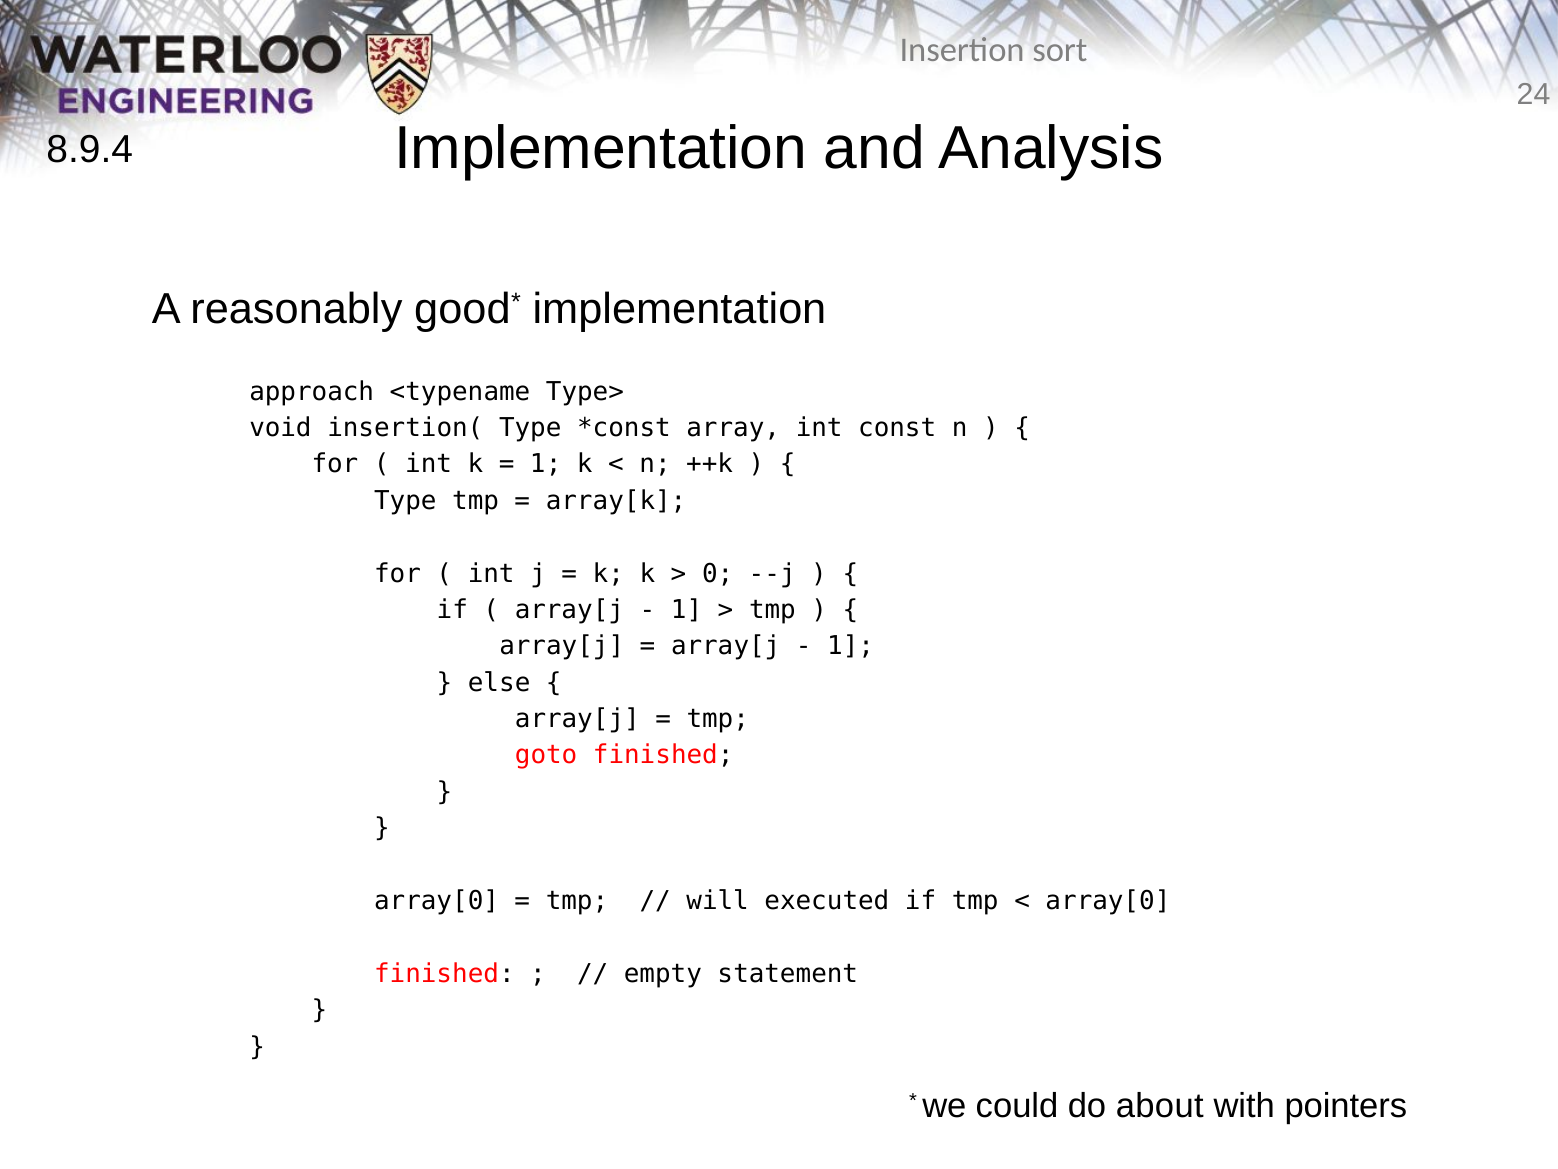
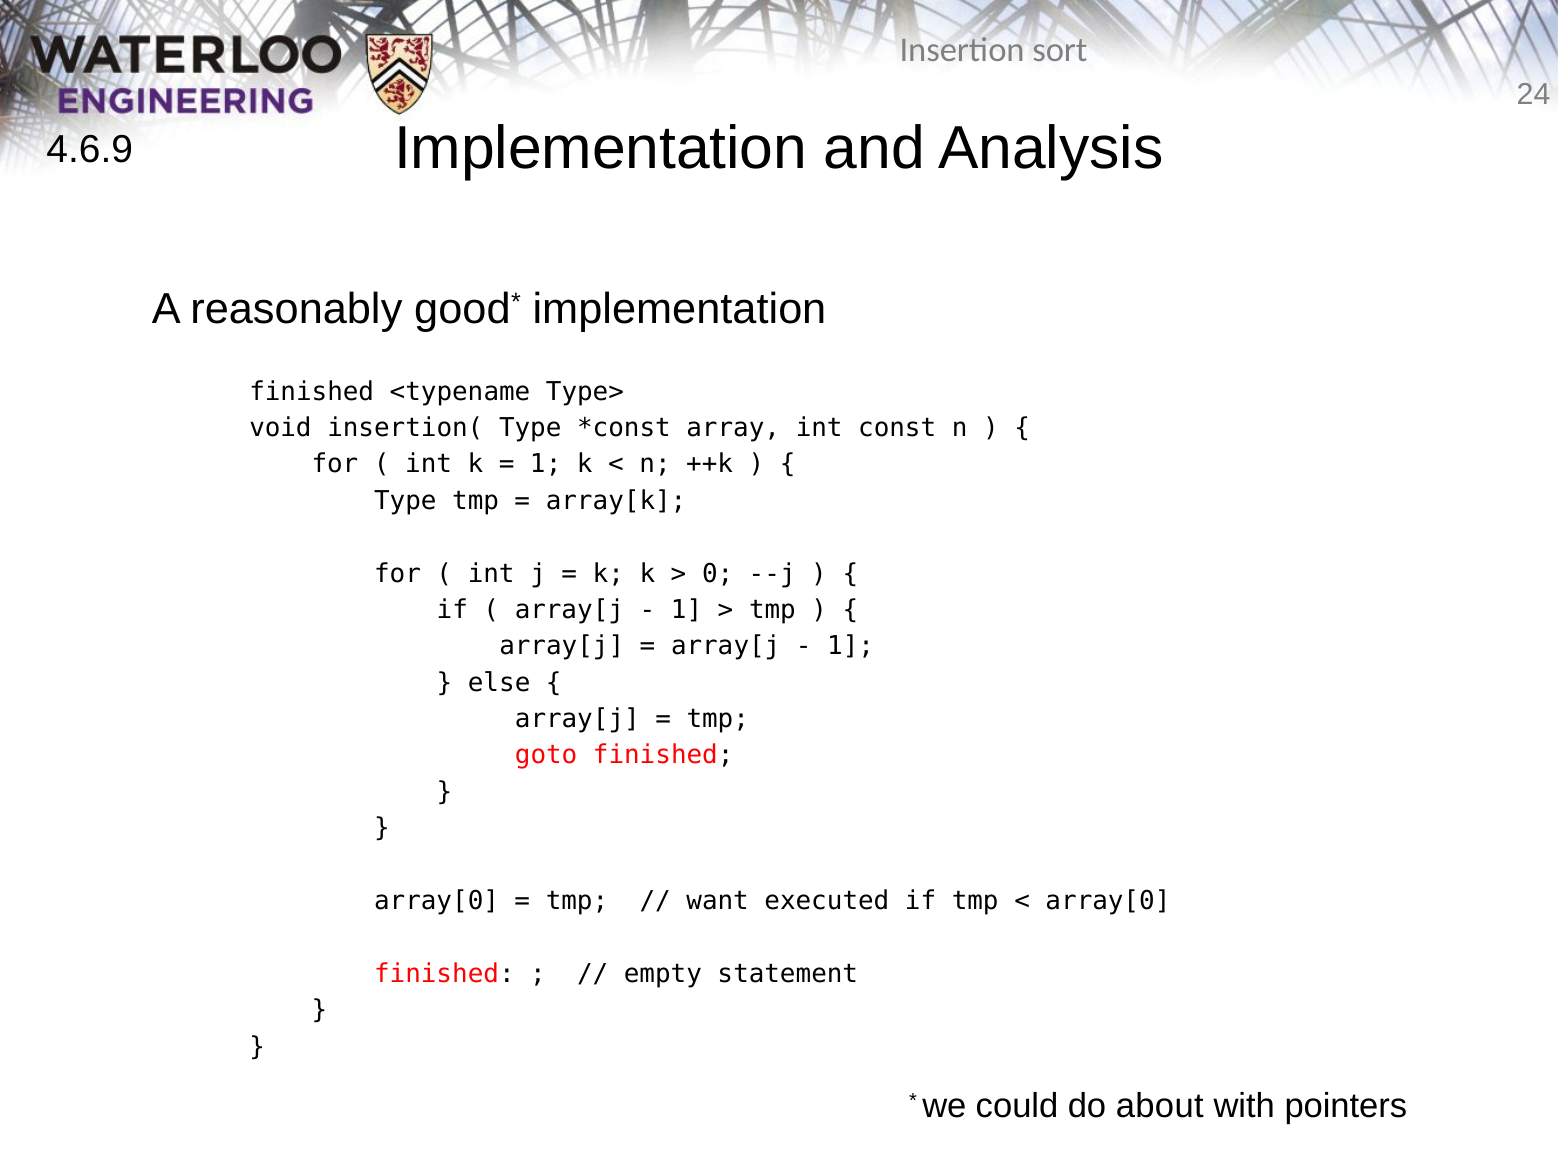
8.9.4: 8.9.4 -> 4.6.9
approach at (312, 391): approach -> finished
will: will -> want
